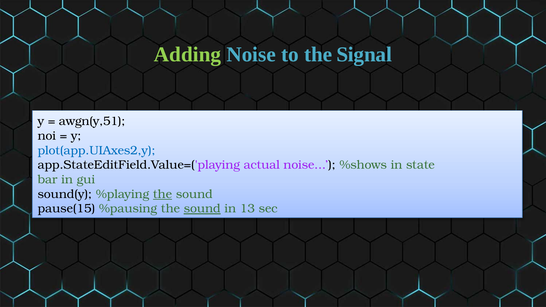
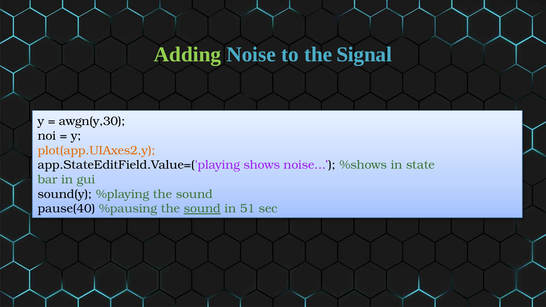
awgn(y,51: awgn(y,51 -> awgn(y,30
plot(app.UIAxes2,y colour: blue -> orange
actual: actual -> shows
the at (163, 194) underline: present -> none
pause(15: pause(15 -> pause(40
13: 13 -> 51
